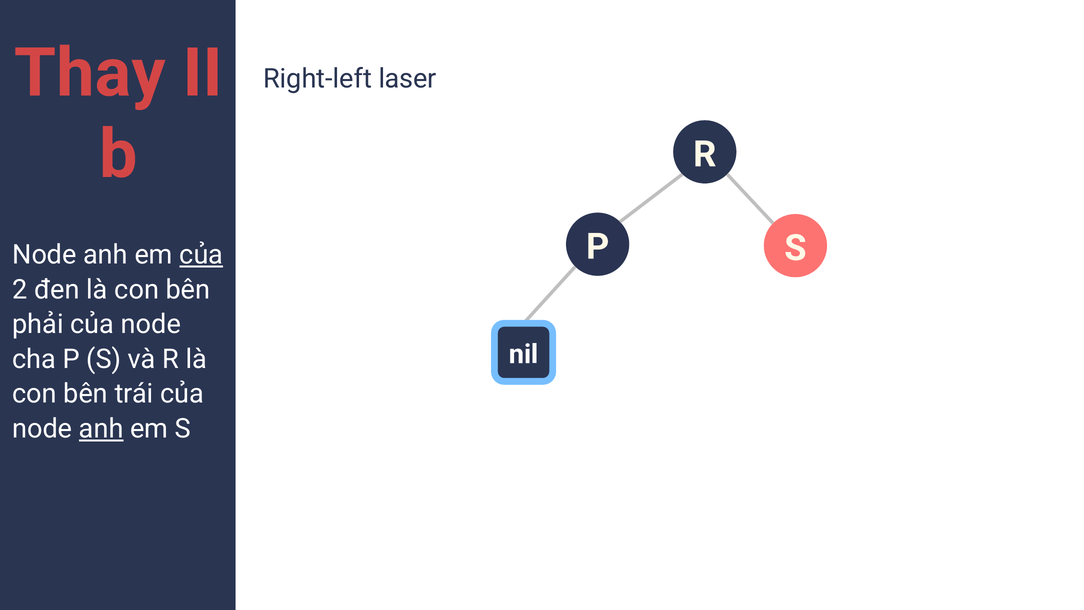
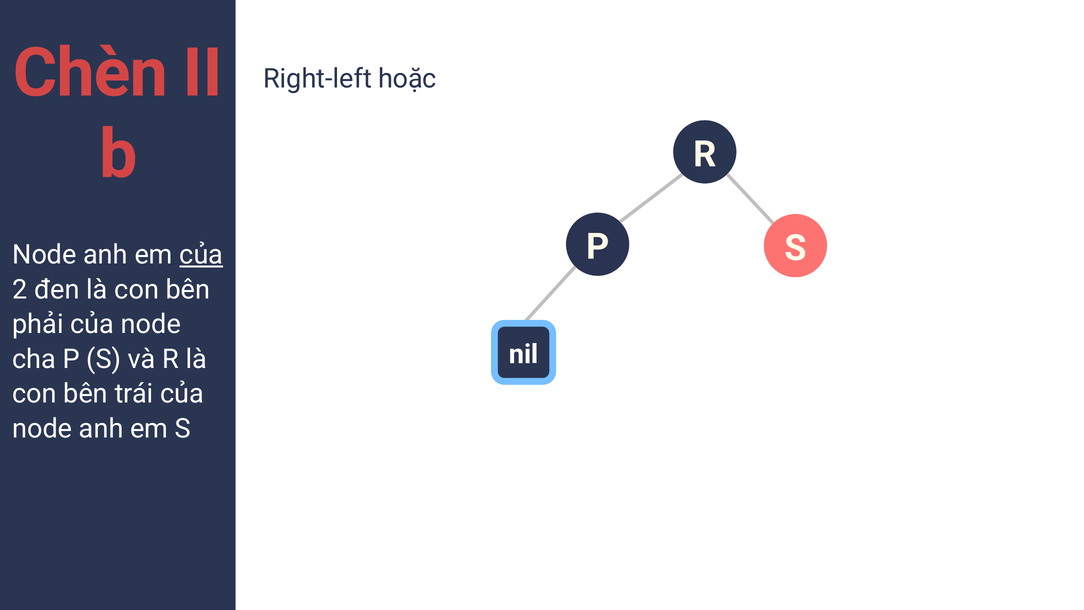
Thay: Thay -> Chèn
laser: laser -> hoặc
anh at (101, 429) underline: present -> none
